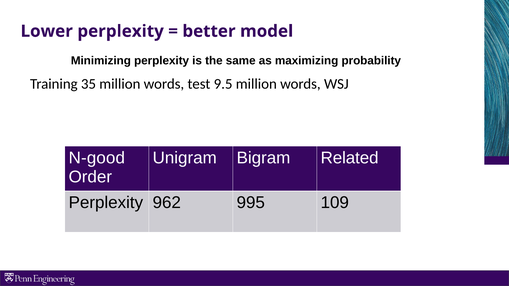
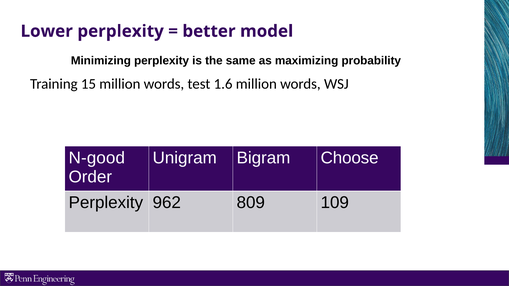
35: 35 -> 15
9.5: 9.5 -> 1.6
Related: Related -> Choose
995: 995 -> 809
